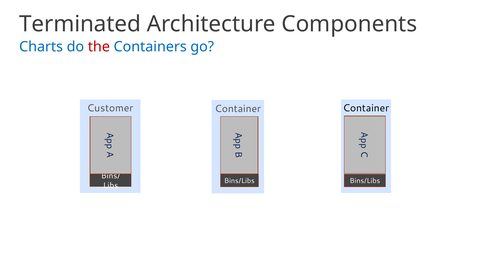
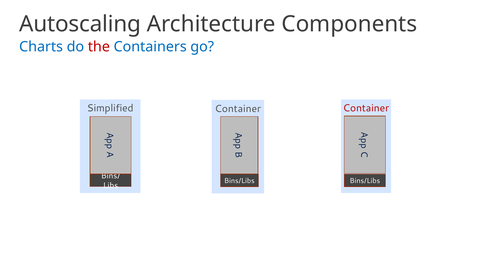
Terminated: Terminated -> Autoscaling
Customer: Customer -> Simplified
Container at (366, 108) colour: black -> red
